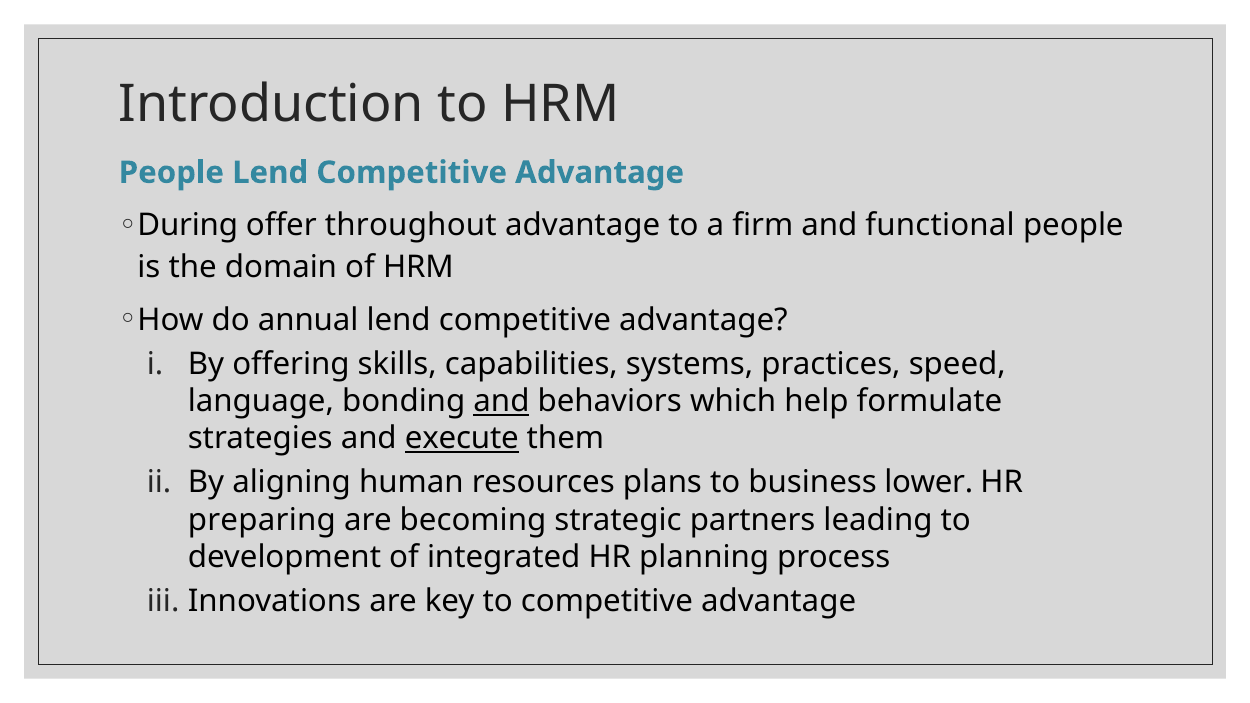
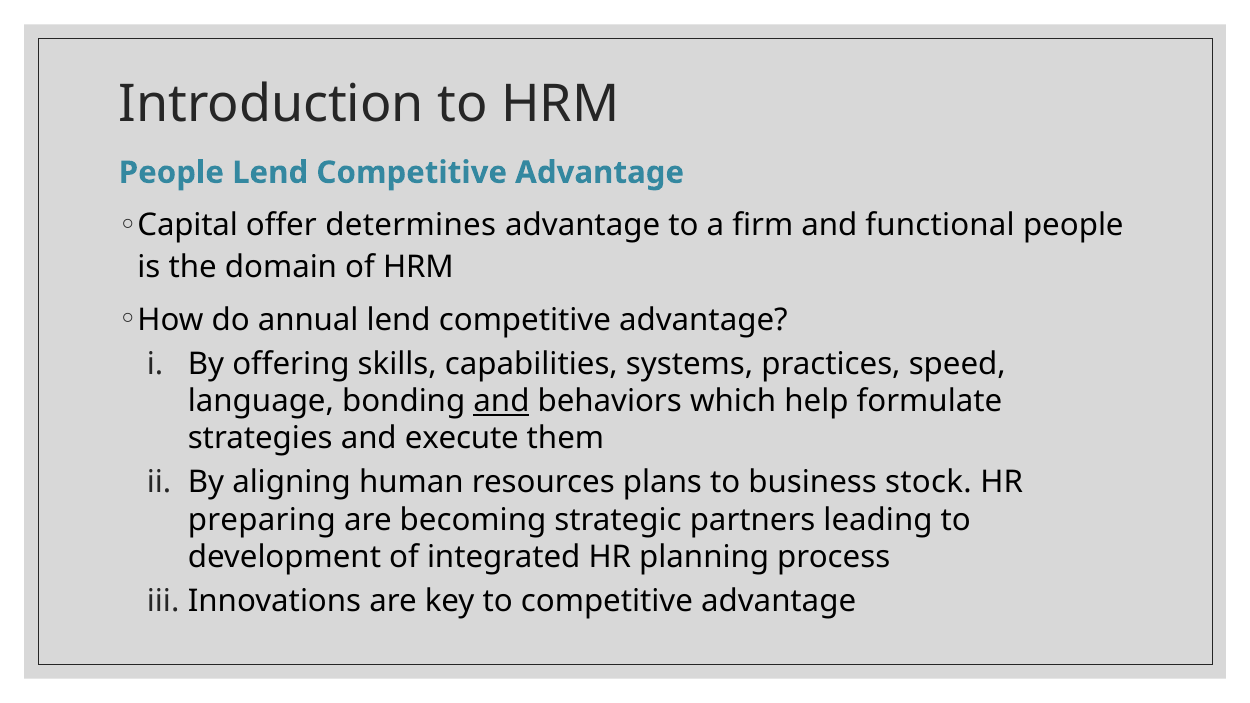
During: During -> Capital
throughout: throughout -> determines
execute underline: present -> none
lower: lower -> stock
